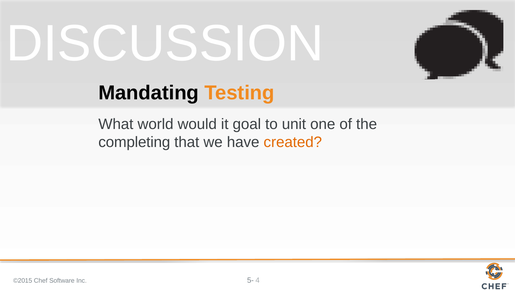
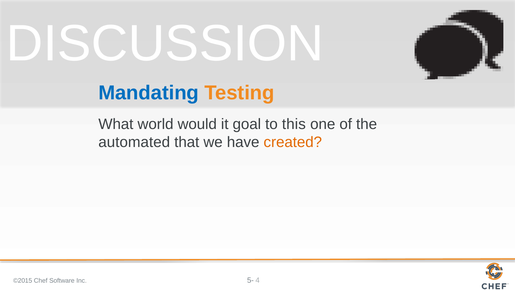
Mandating colour: black -> blue
unit: unit -> this
completing: completing -> automated
